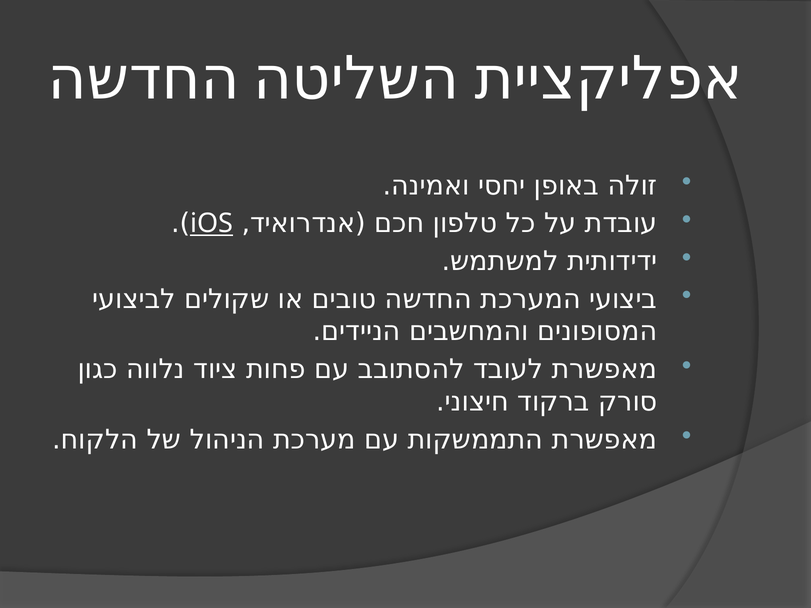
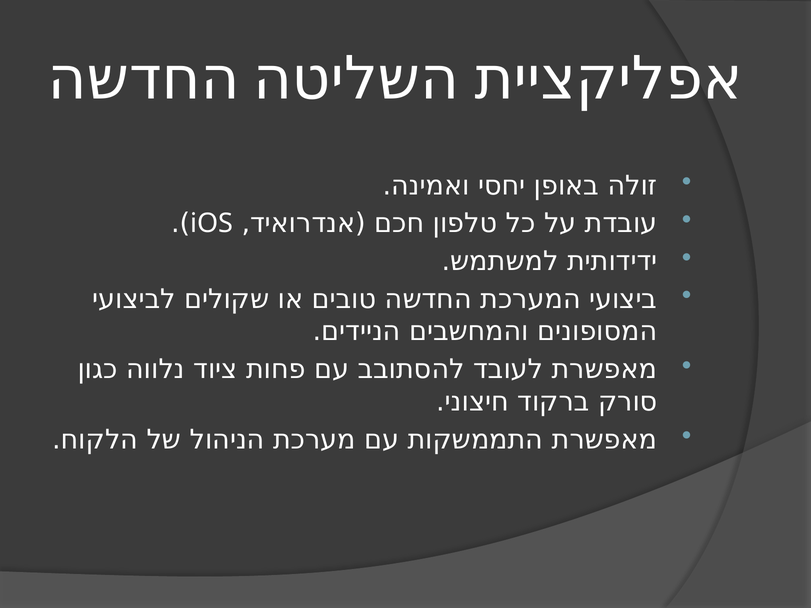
iOS underline: present -> none
